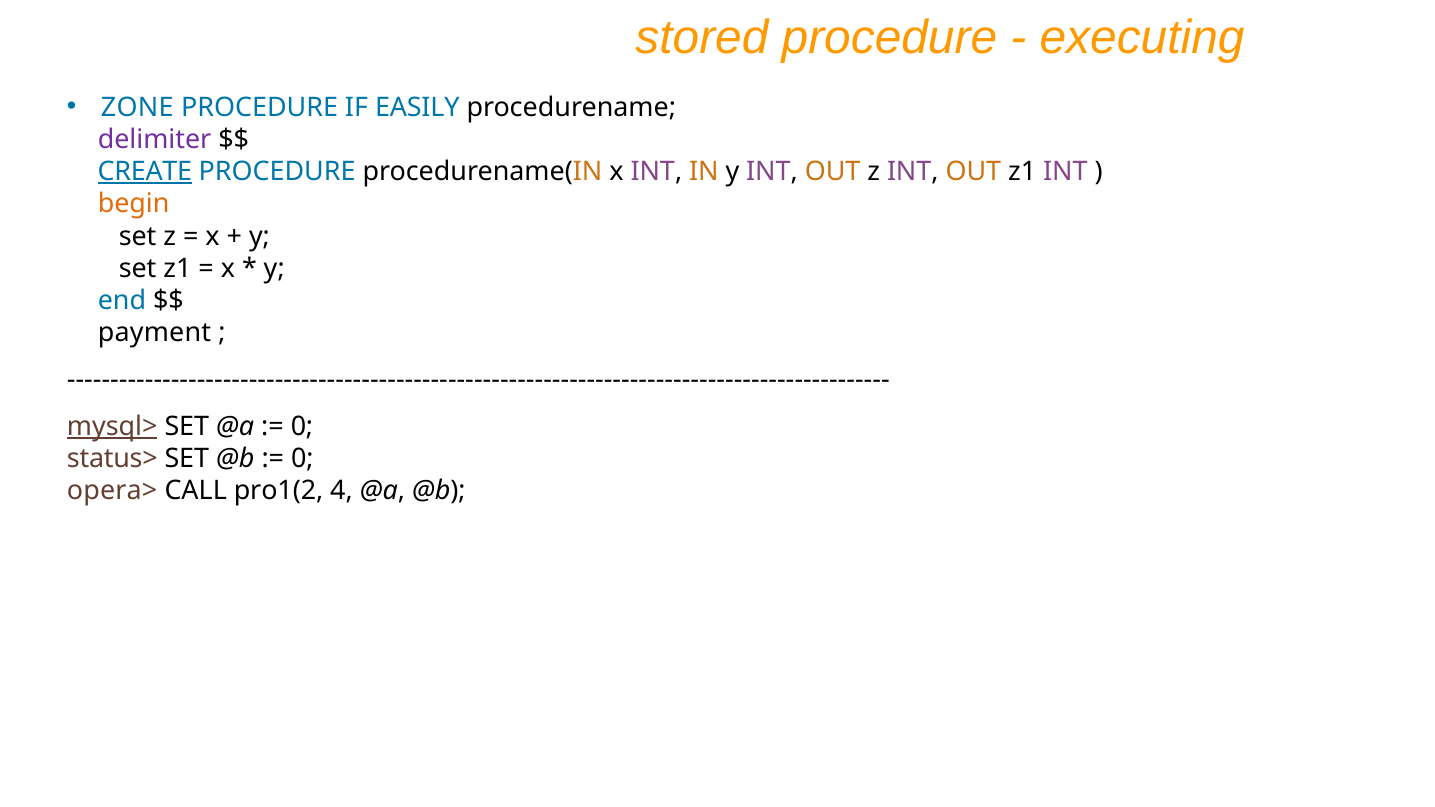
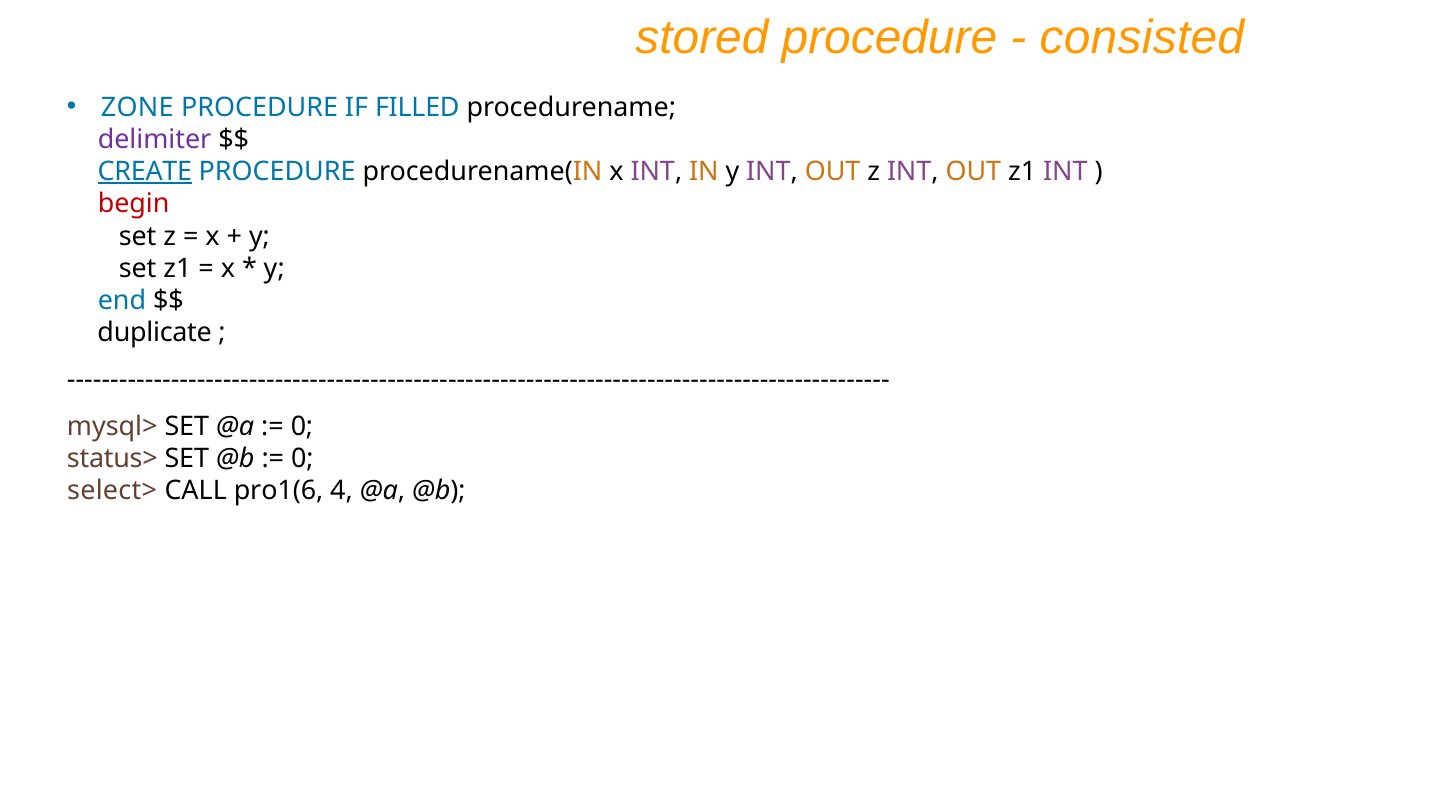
executing: executing -> consisted
EASILY: EASILY -> FILLED
begin colour: orange -> red
payment: payment -> duplicate
mysql> underline: present -> none
opera>: opera> -> select>
pro1(2: pro1(2 -> pro1(6
